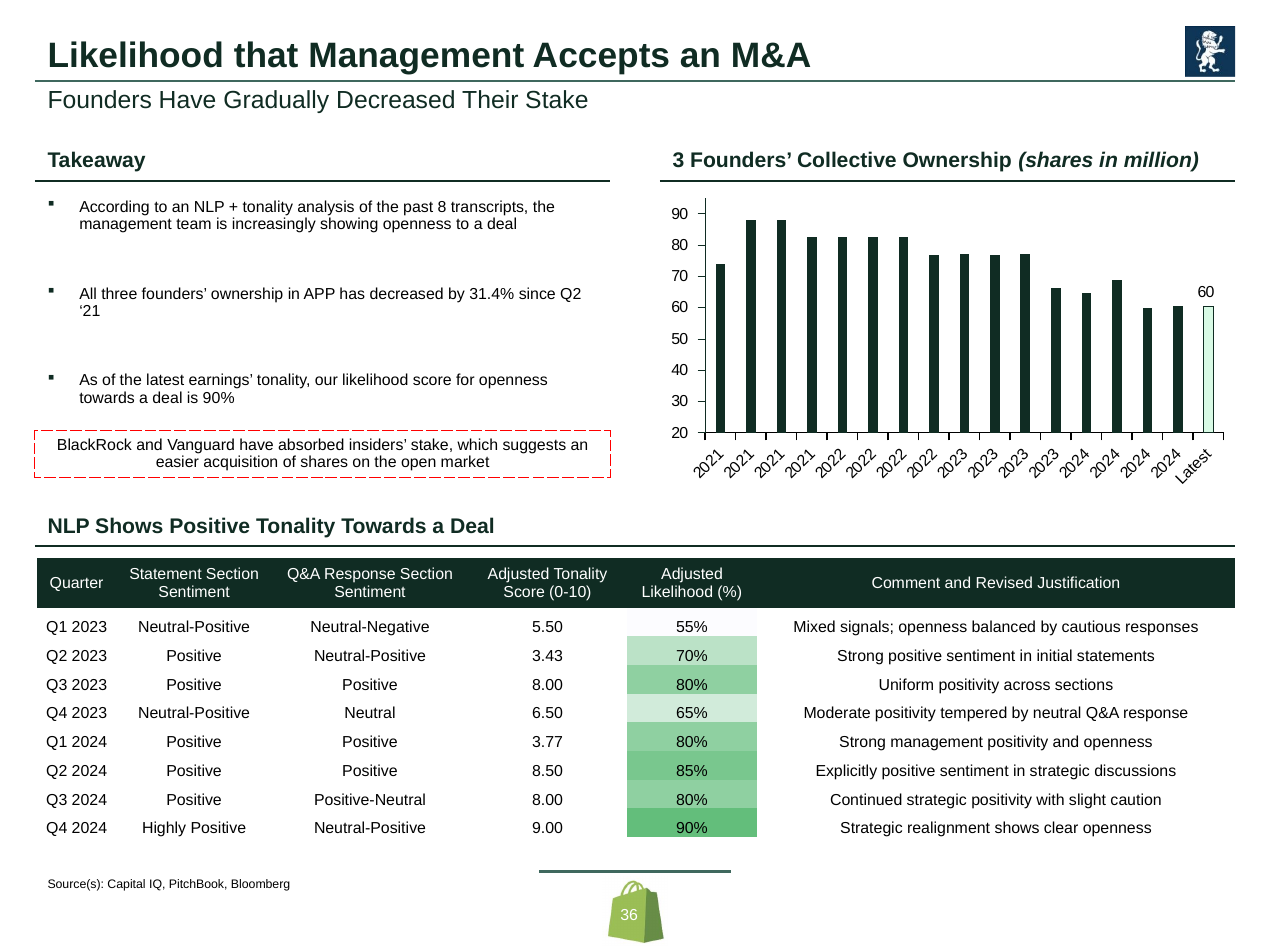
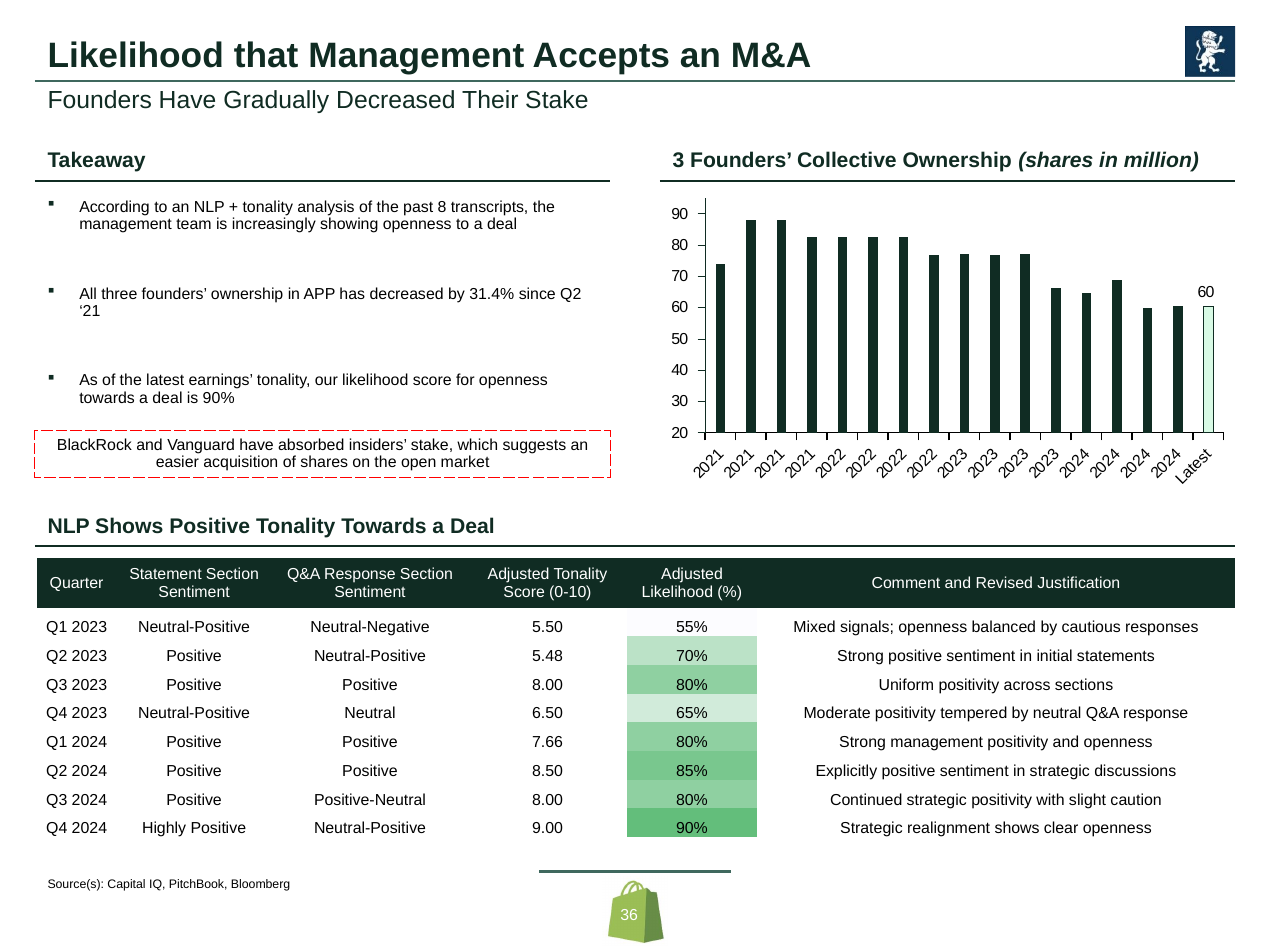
3.43: 3.43 -> 5.48
3.77: 3.77 -> 7.66
